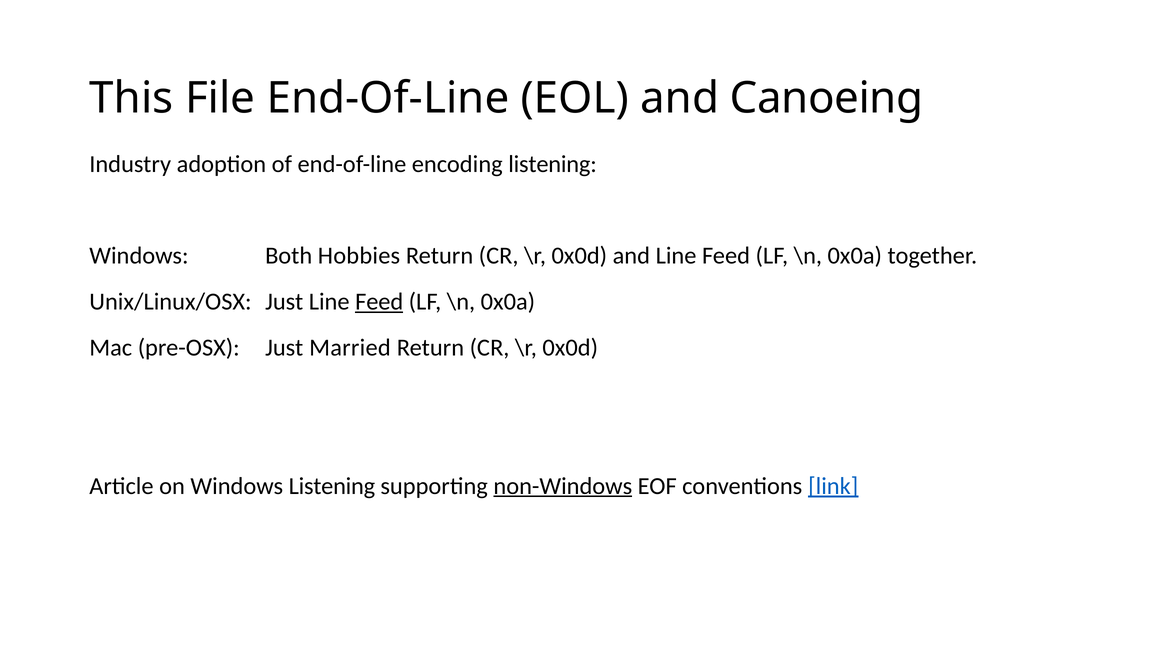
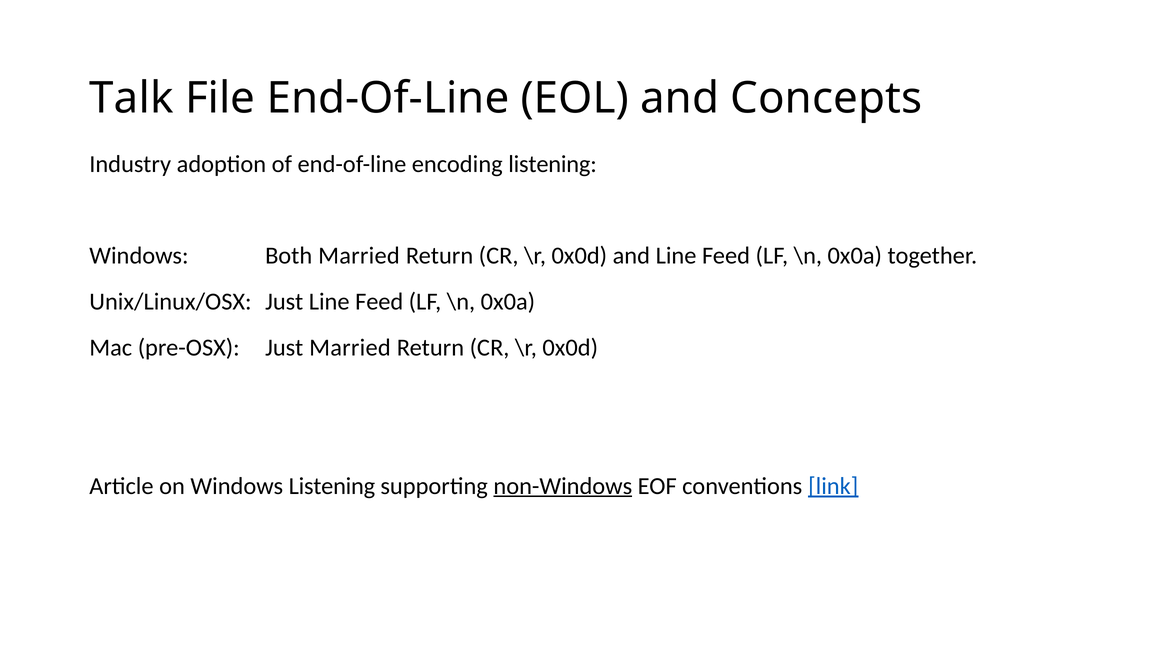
This: This -> Talk
Canoeing: Canoeing -> Concepts
Both Hobbies: Hobbies -> Married
Feed at (379, 302) underline: present -> none
